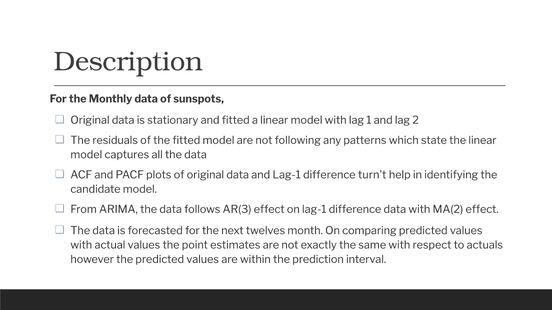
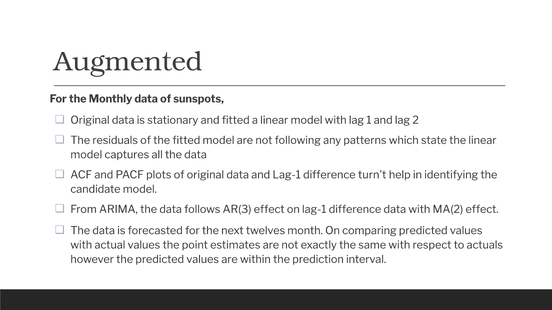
Description: Description -> Augmented
